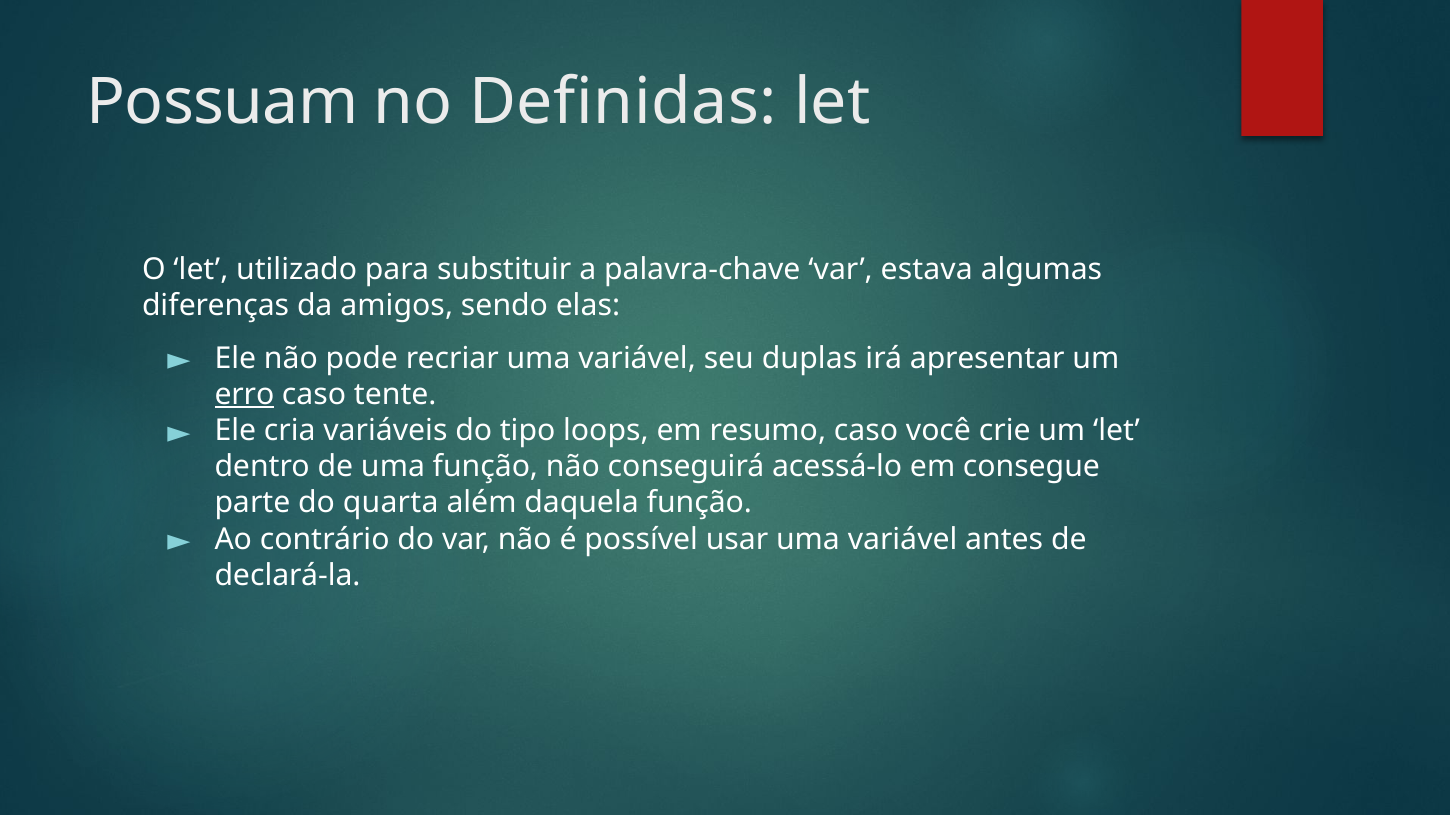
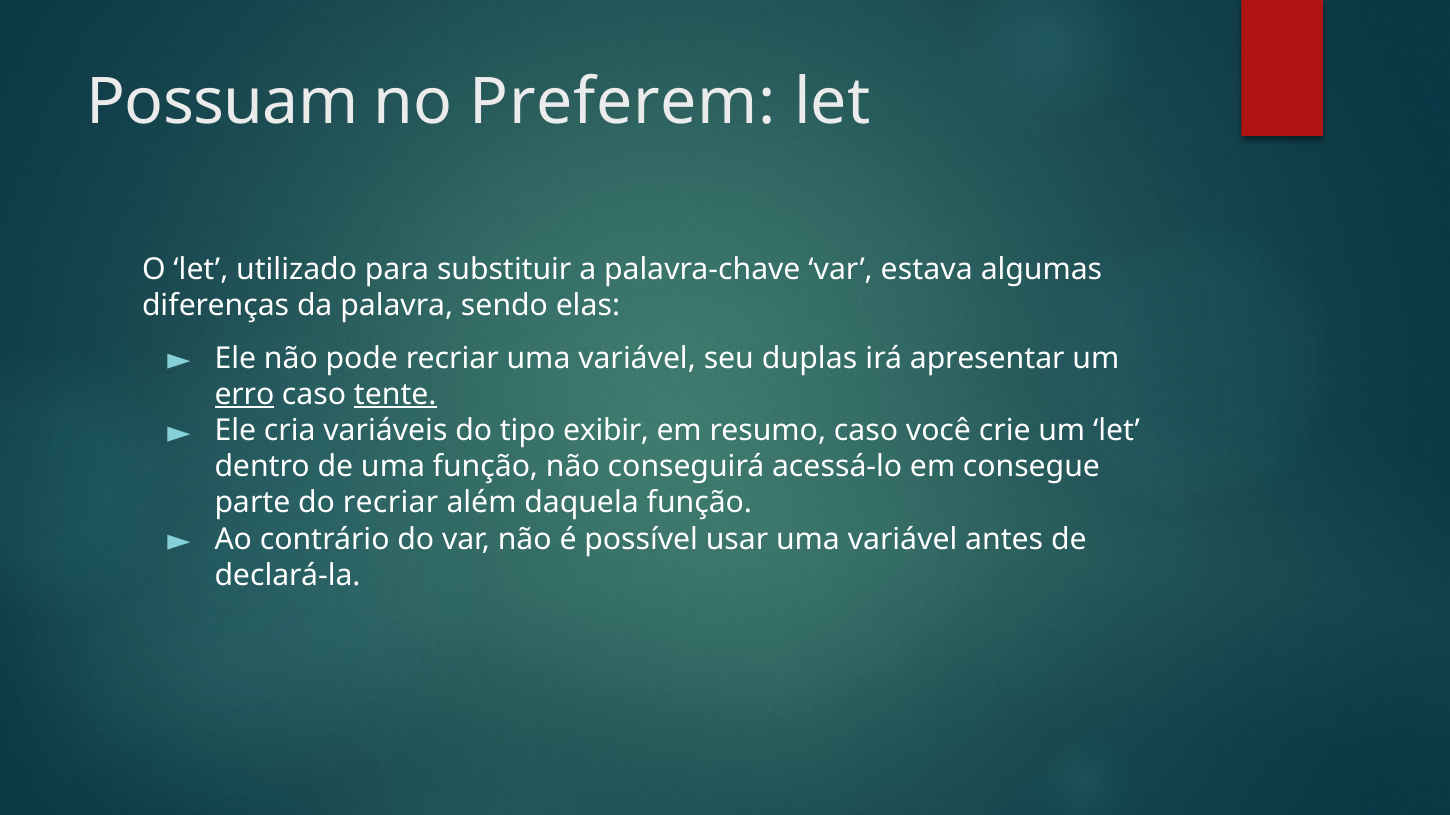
Definidas: Definidas -> Preferem
amigos: amigos -> palavra
tente underline: none -> present
loops: loops -> exibir
do quarta: quarta -> recriar
